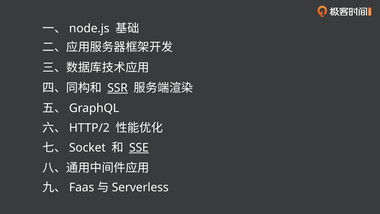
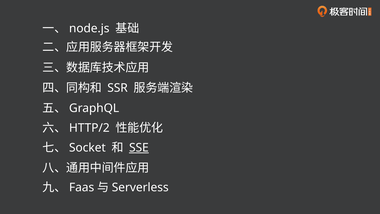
SSR underline: present -> none
